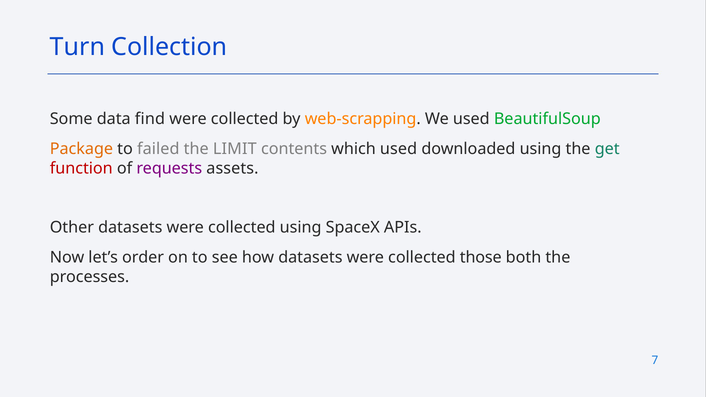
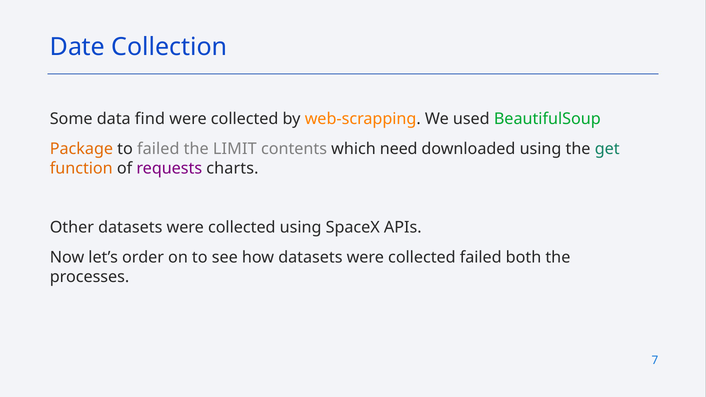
Turn: Turn -> Date
which used: used -> need
function colour: red -> orange
assets: assets -> charts
collected those: those -> failed
